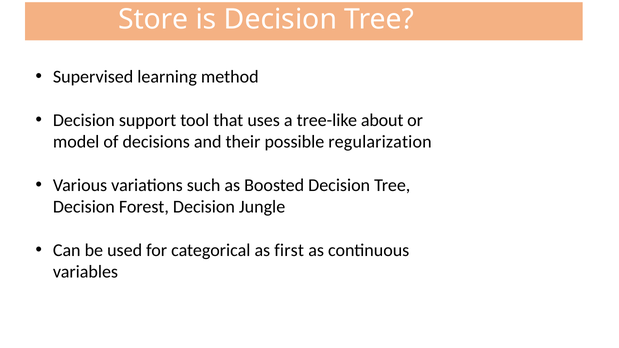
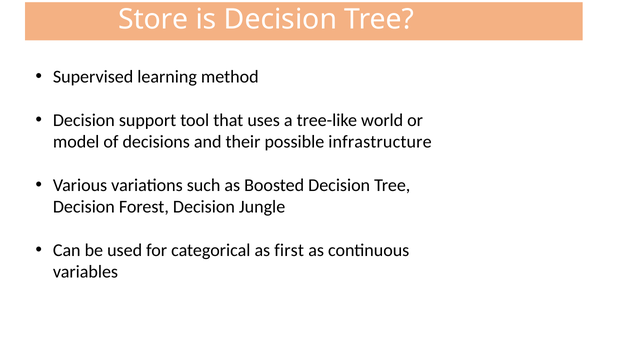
about: about -> world
regularization: regularization -> infrastructure
